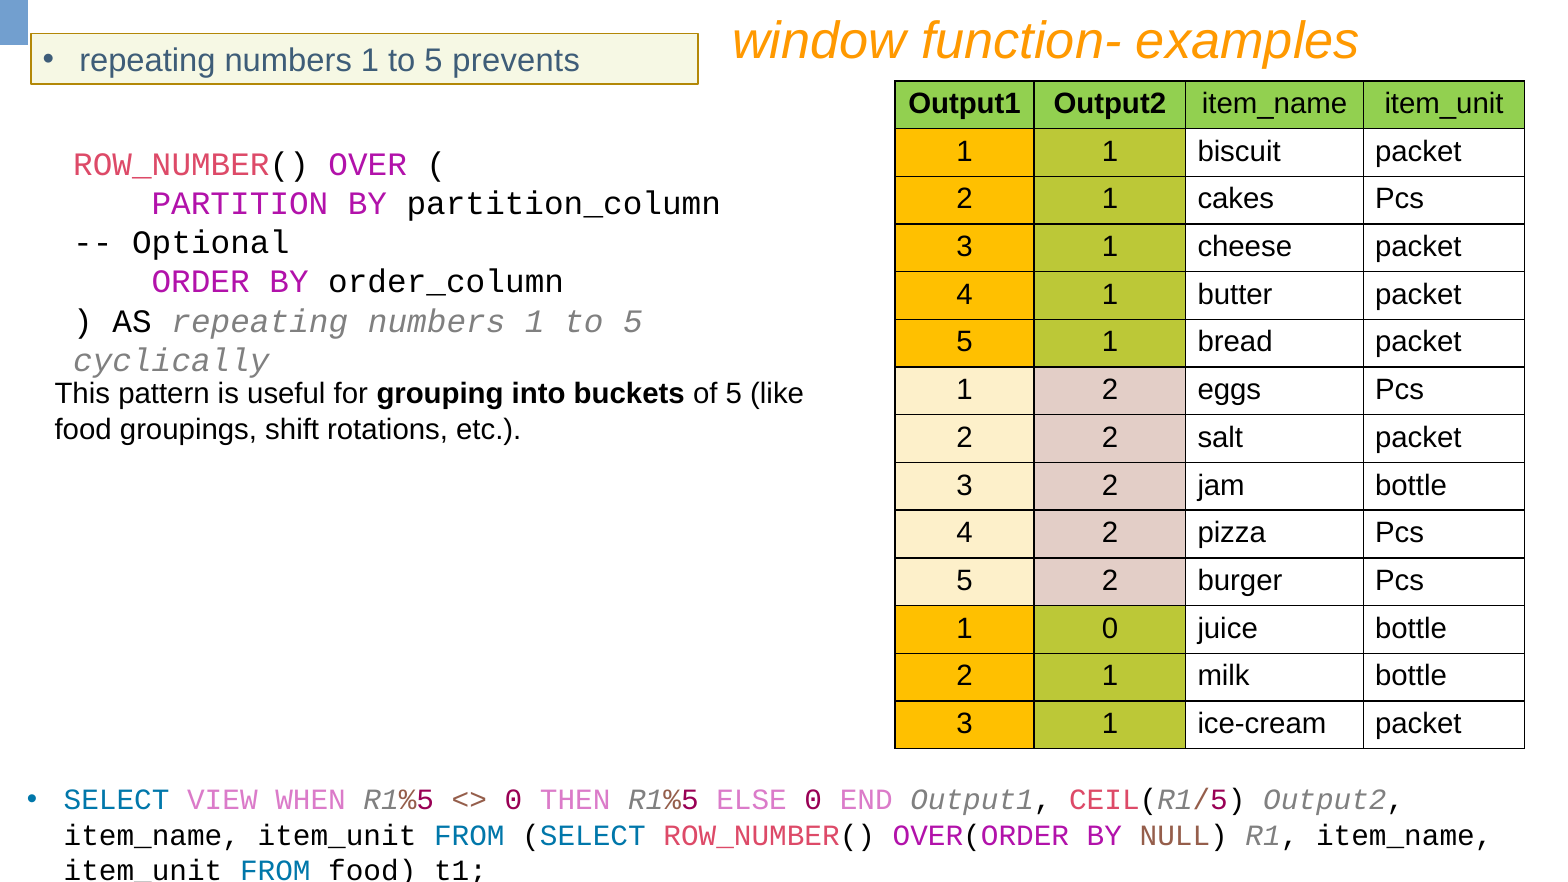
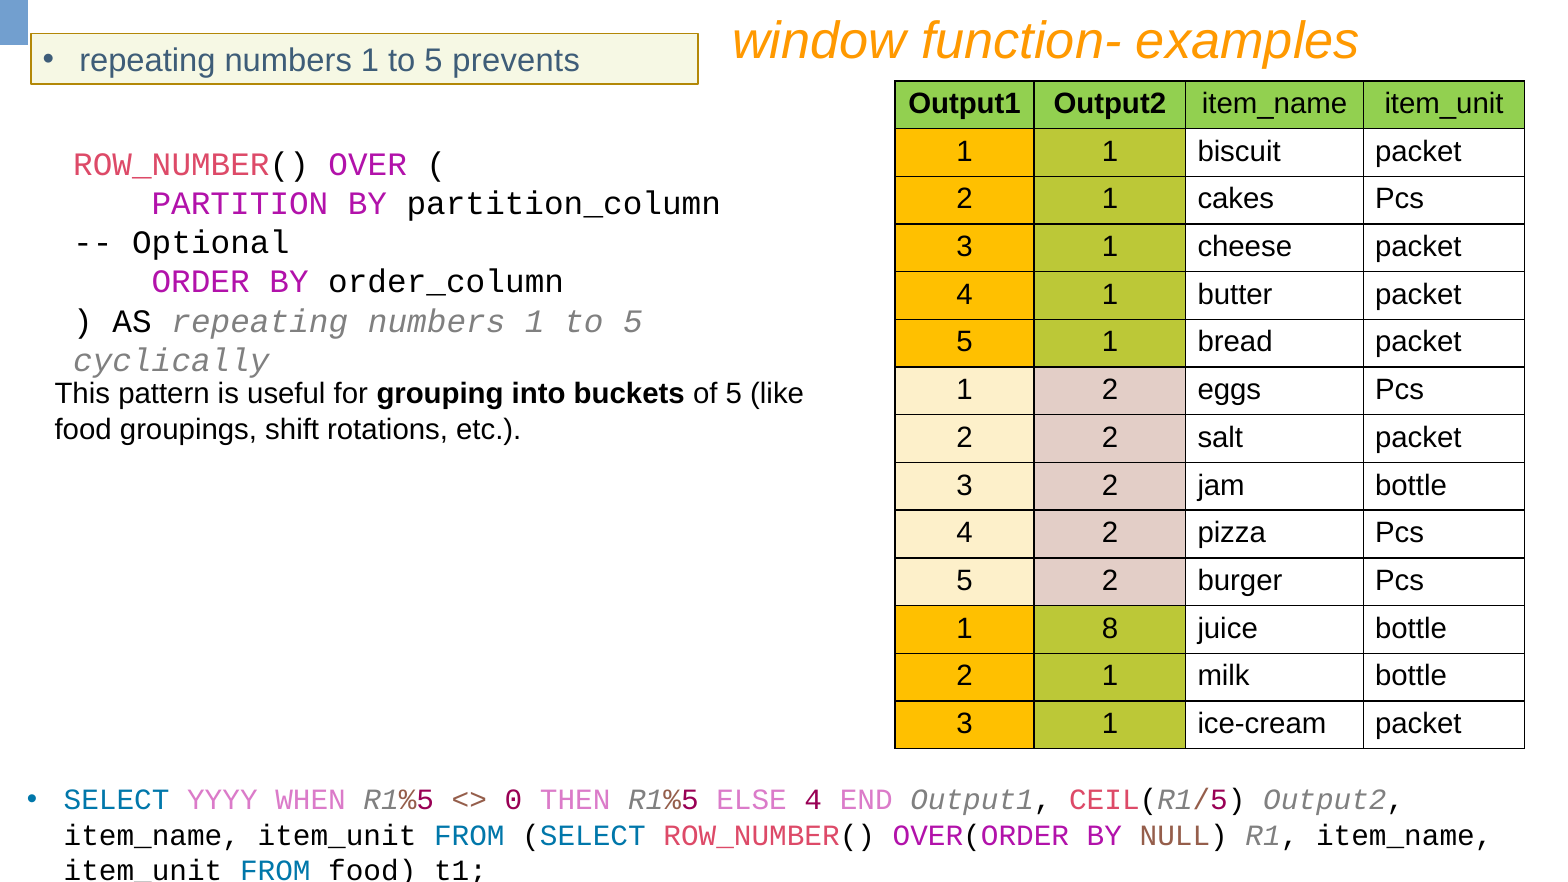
1 0: 0 -> 8
VIEW: VIEW -> YYYY
ELSE 0: 0 -> 4
